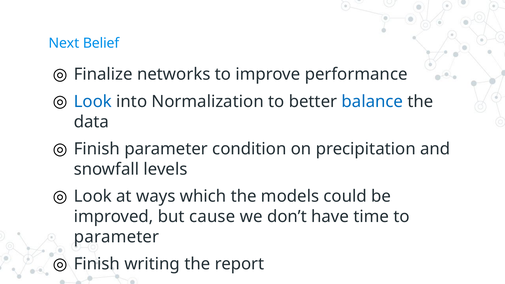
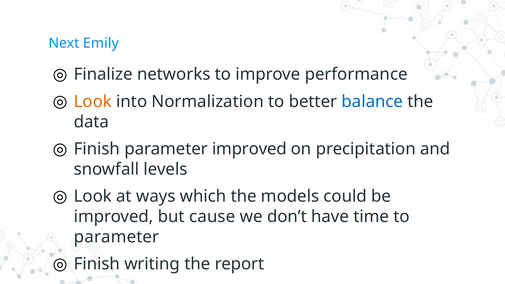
Belief: Belief -> Emily
Look at (93, 102) colour: blue -> orange
parameter condition: condition -> improved
